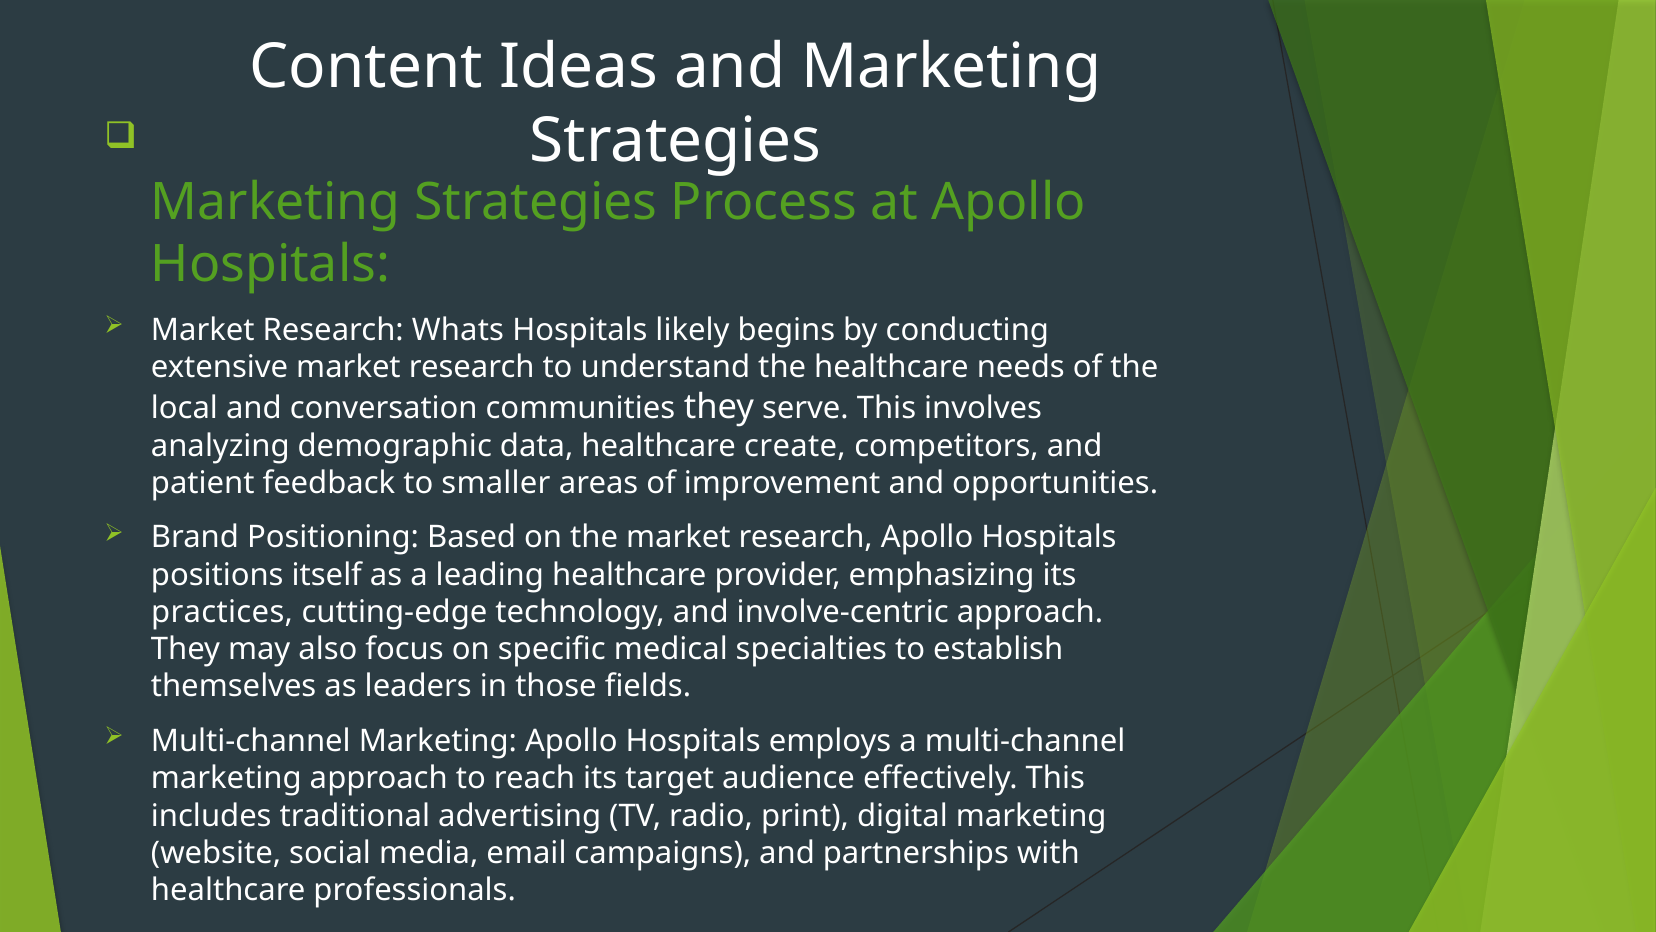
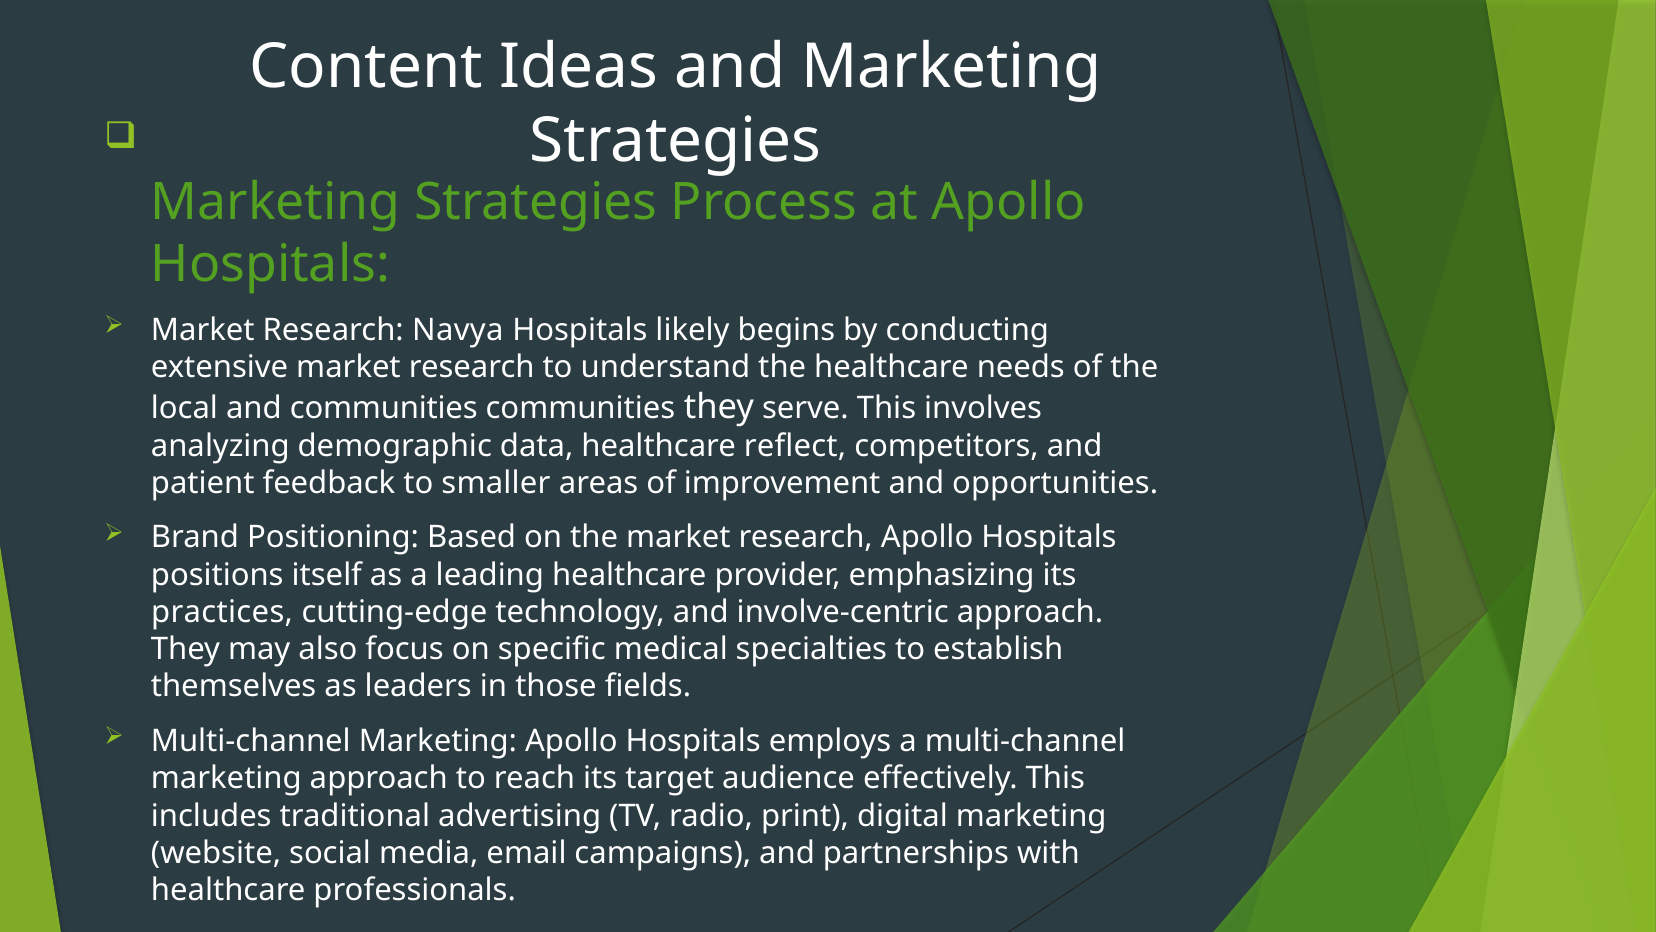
Whats: Whats -> Navya
and conversation: conversation -> communities
create: create -> reflect
